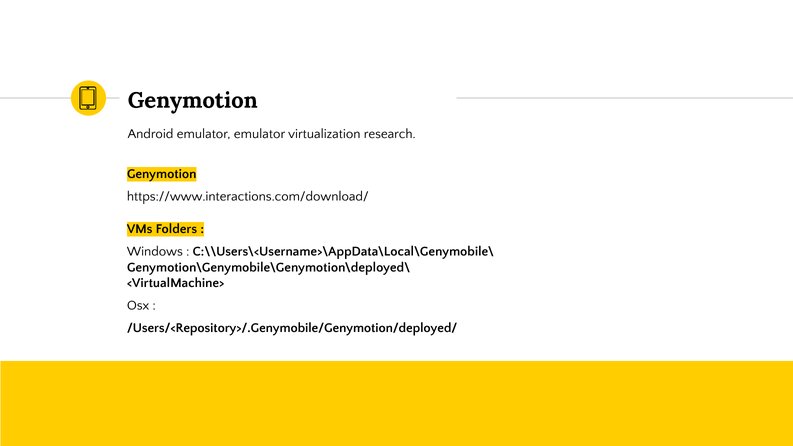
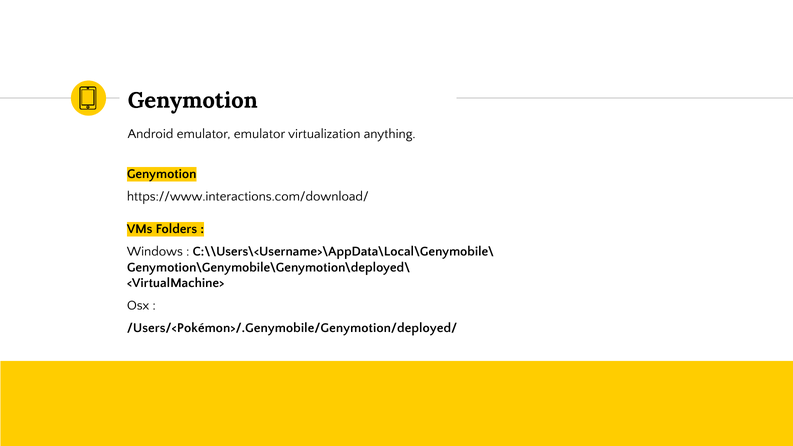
research: research -> anything
/Users/<Repository>/.Genymobile/Genymotion/deployed/: /Users/<Repository>/.Genymobile/Genymotion/deployed/ -> /Users/<Pokémon>/.Genymobile/Genymotion/deployed/
